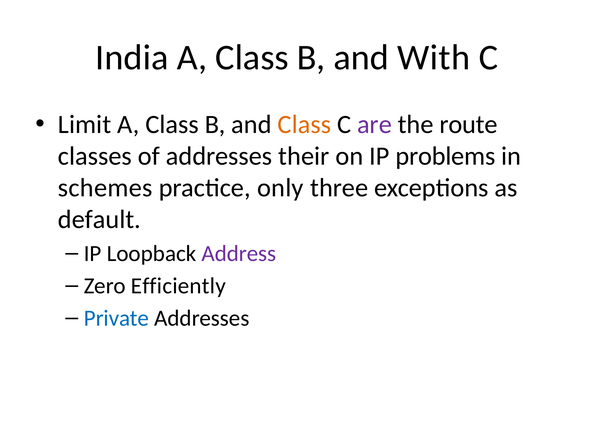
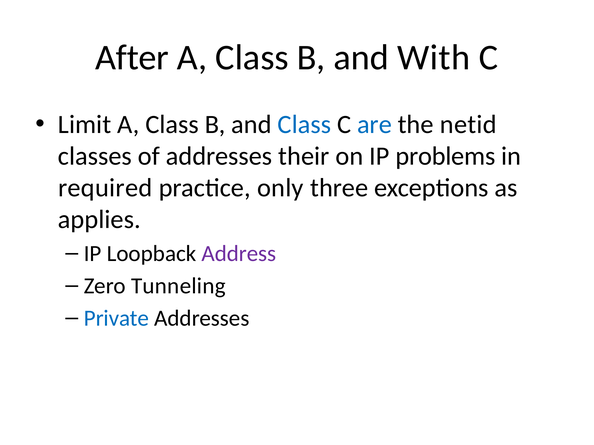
India: India -> After
Class at (304, 125) colour: orange -> blue
are colour: purple -> blue
route: route -> netid
schemes: schemes -> required
default: default -> applies
Efficiently: Efficiently -> Tunneling
